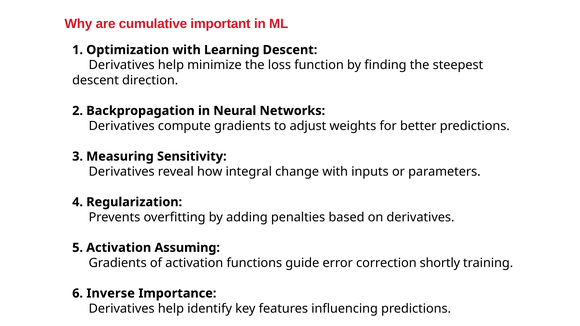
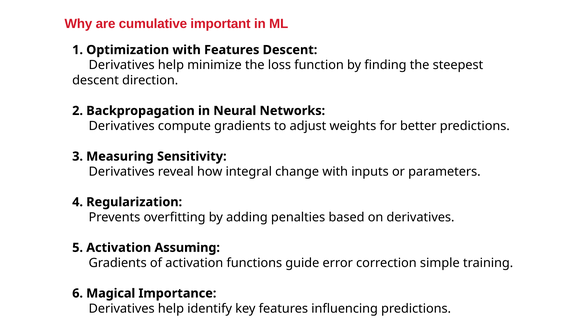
with Learning: Learning -> Features
shortly: shortly -> simple
Inverse: Inverse -> Magical
